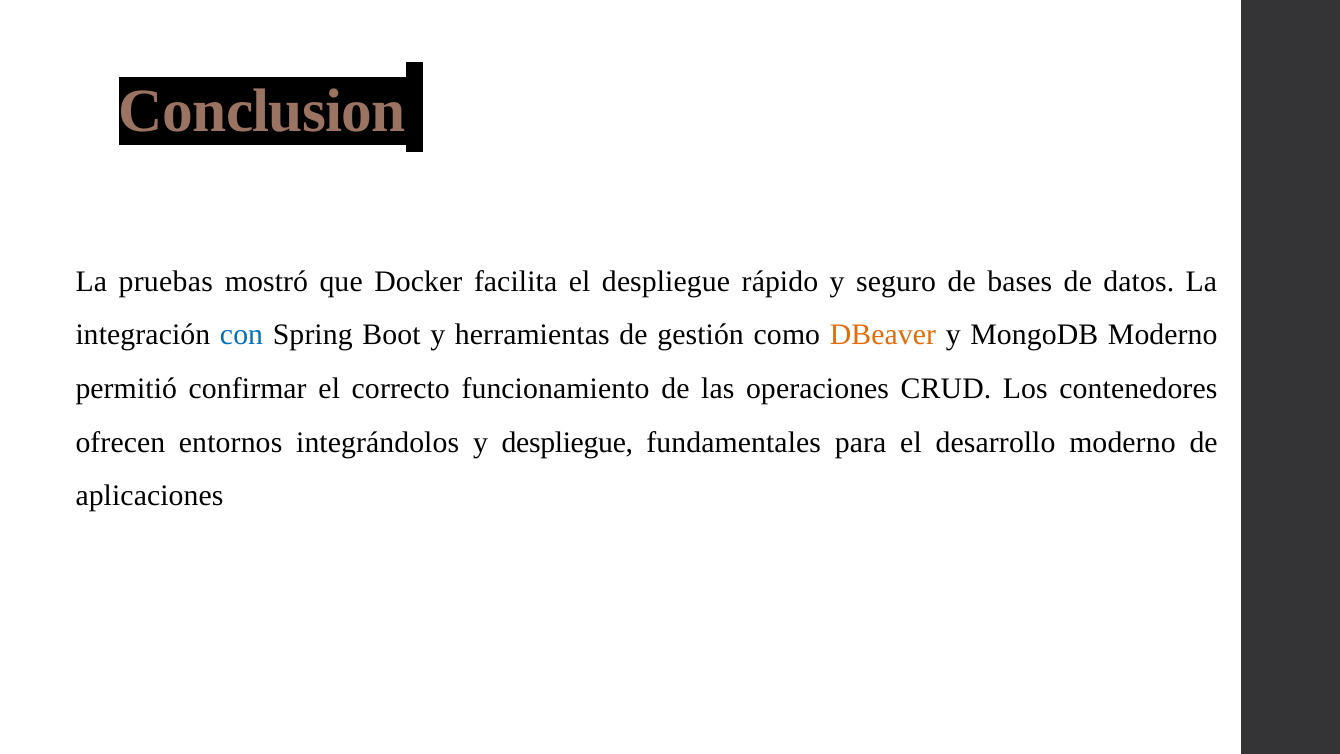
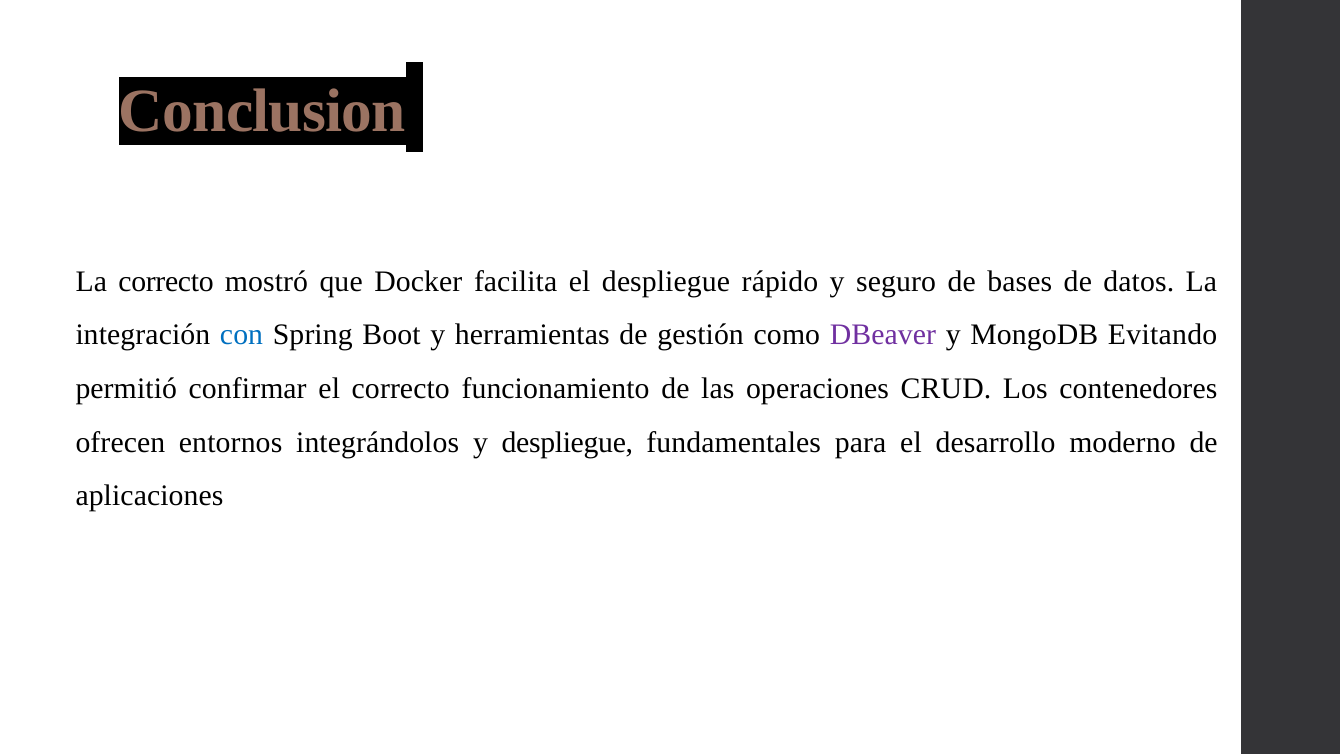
La pruebas: pruebas -> correcto
DBeaver colour: orange -> purple
MongoDB Moderno: Moderno -> Evitando
